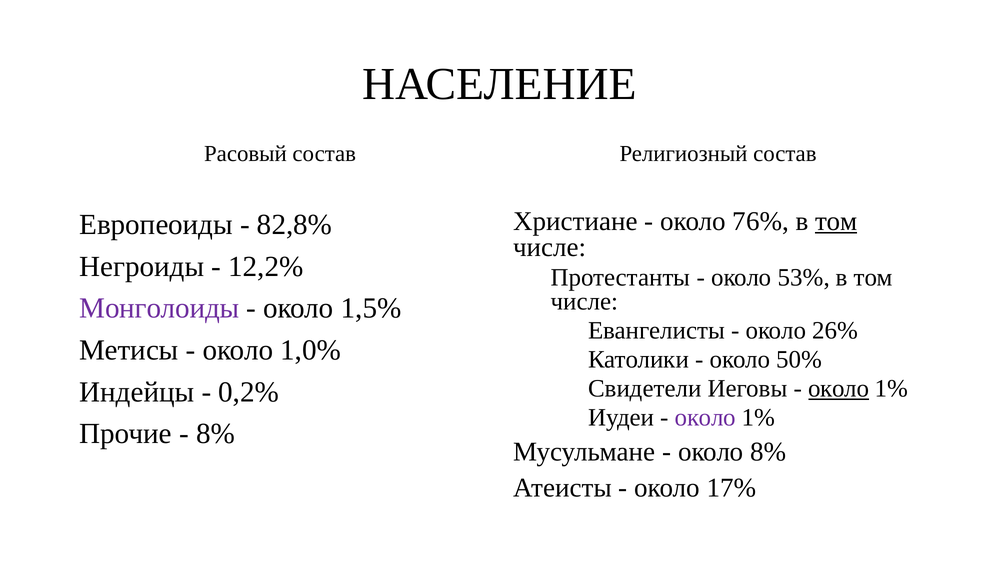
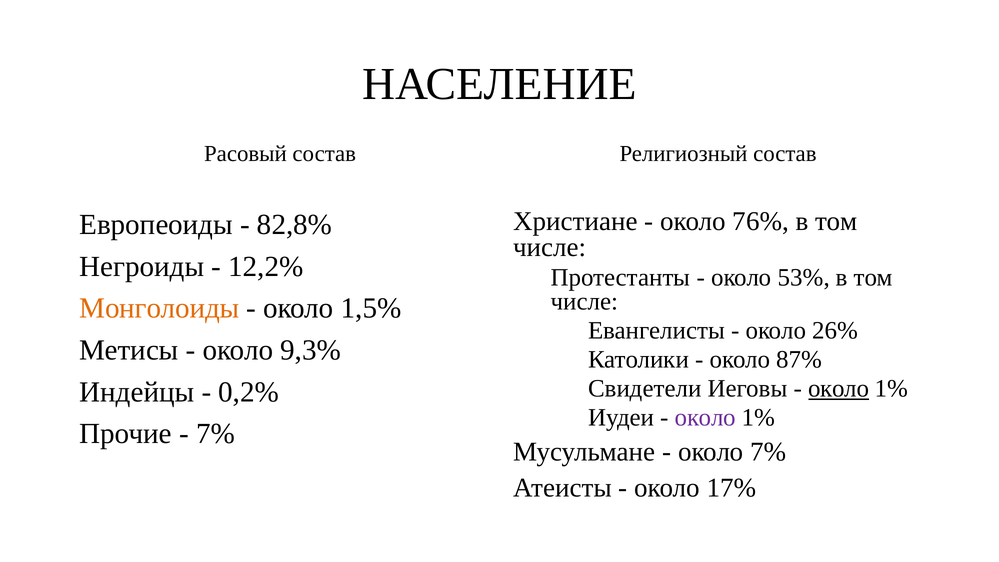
том at (836, 221) underline: present -> none
Монголоиды colour: purple -> orange
1,0%: 1,0% -> 9,3%
50%: 50% -> 87%
8% at (215, 434): 8% -> 7%
около 8%: 8% -> 7%
